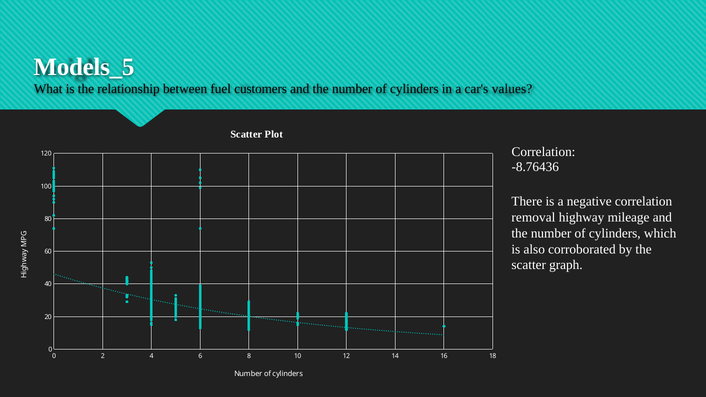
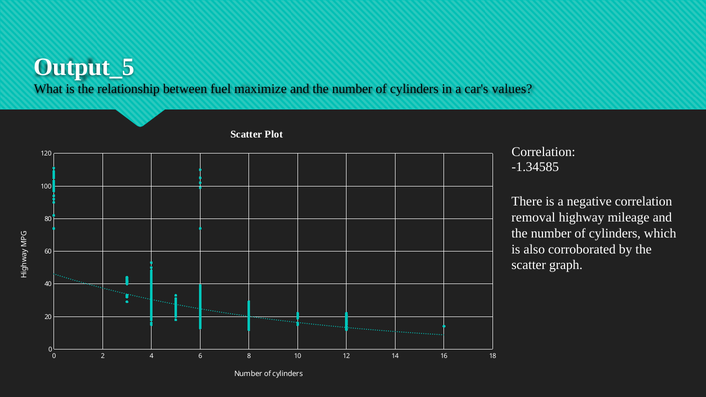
Models_5: Models_5 -> Output_5
customers: customers -> maximize
-8.76436: -8.76436 -> -1.34585
